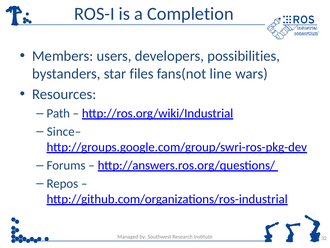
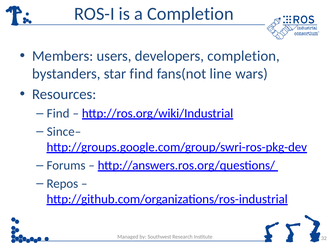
developers possibilities: possibilities -> completion
star files: files -> find
Path at (58, 113): Path -> Find
